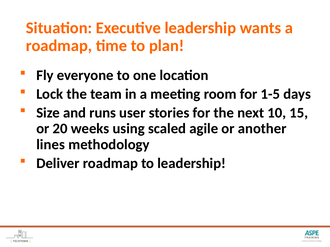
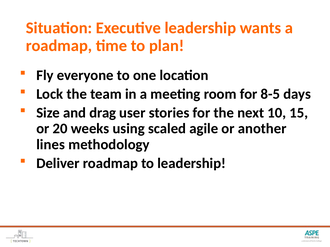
1-5: 1-5 -> 8-5
runs: runs -> drag
